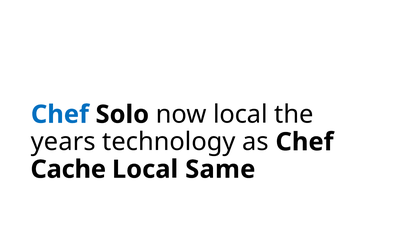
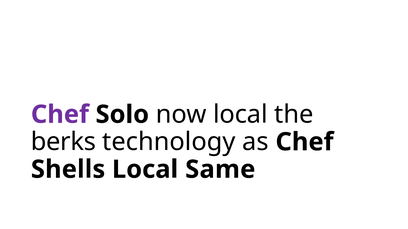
Chef at (60, 115) colour: blue -> purple
years: years -> berks
Cache: Cache -> Shells
